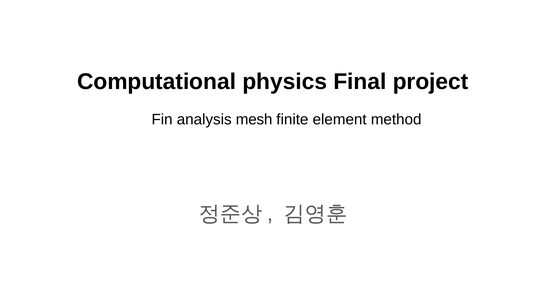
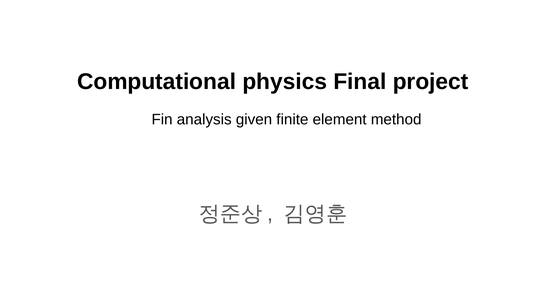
mesh: mesh -> given
